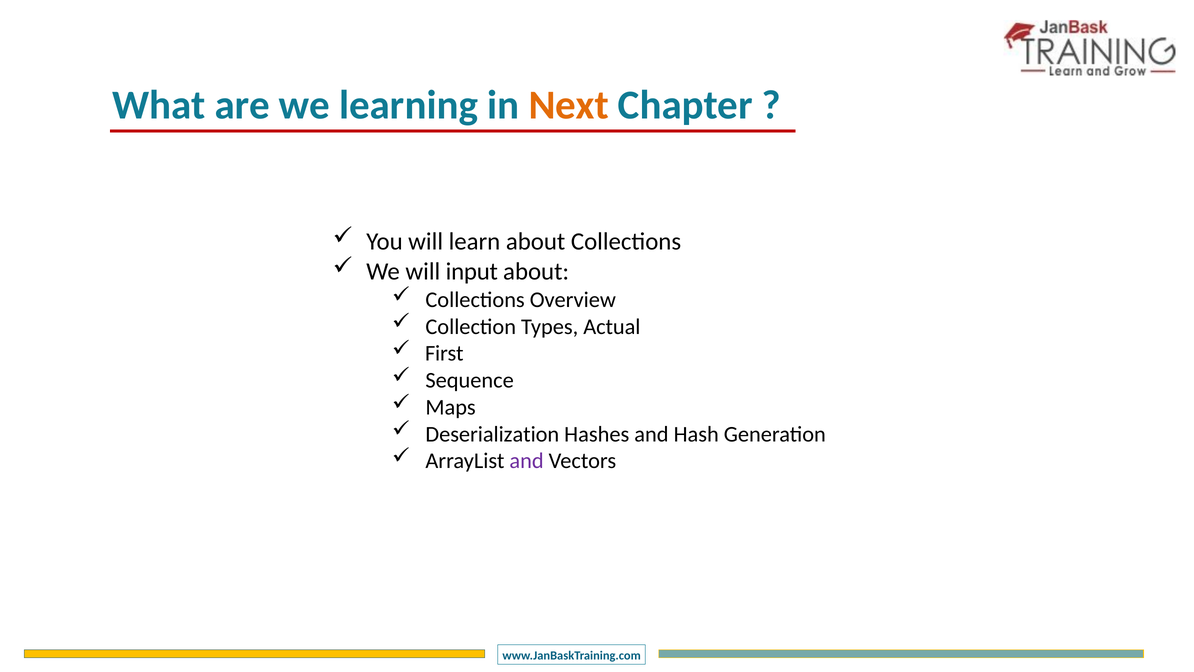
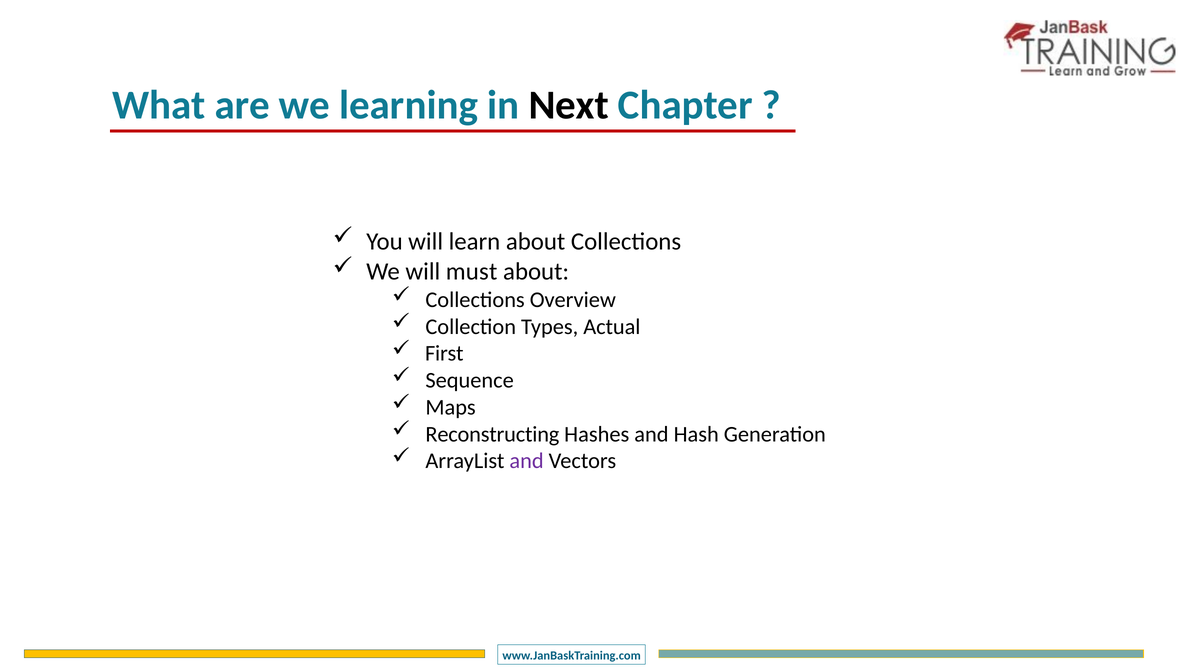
Next colour: orange -> black
input: input -> must
Deserialization: Deserialization -> Reconstructing
